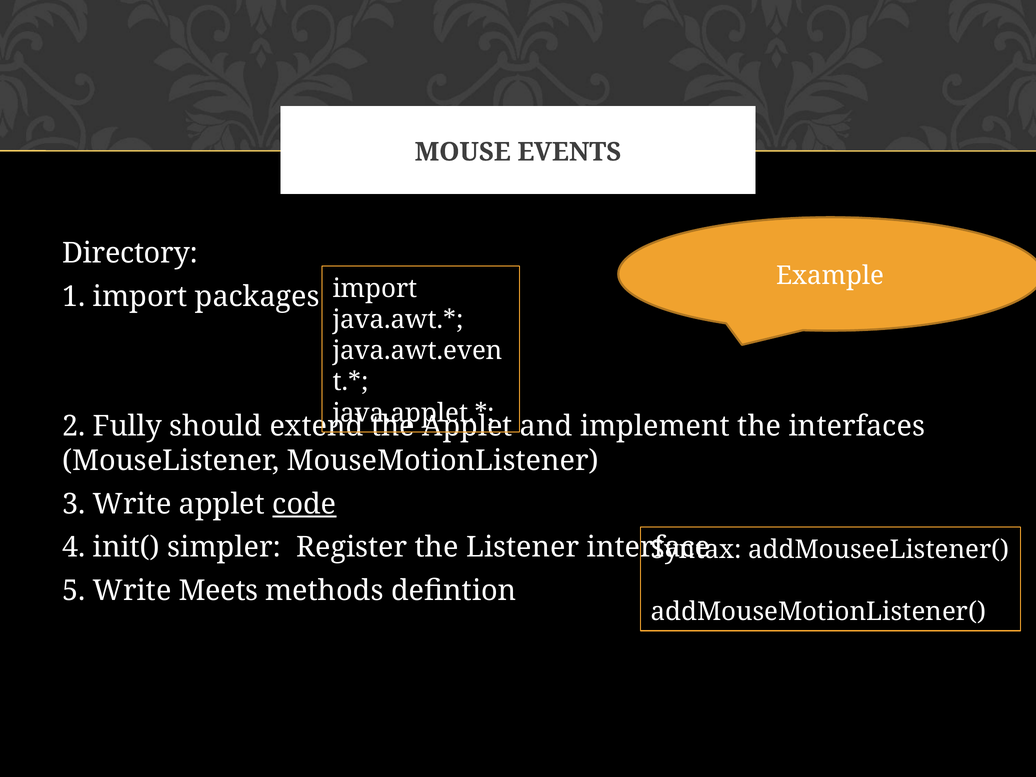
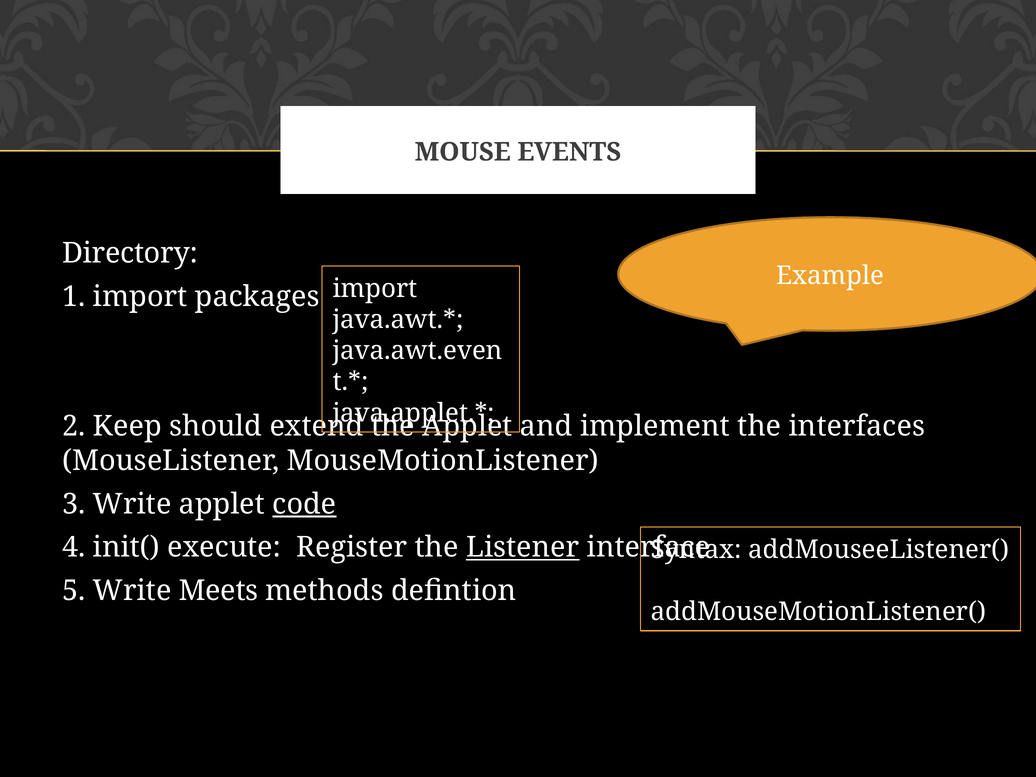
Fully: Fully -> Keep
simpler: simpler -> execute
Listener underline: none -> present
